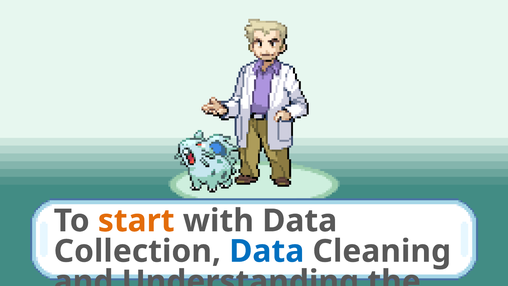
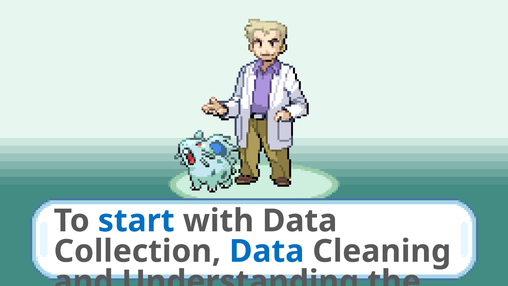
start colour: orange -> blue
